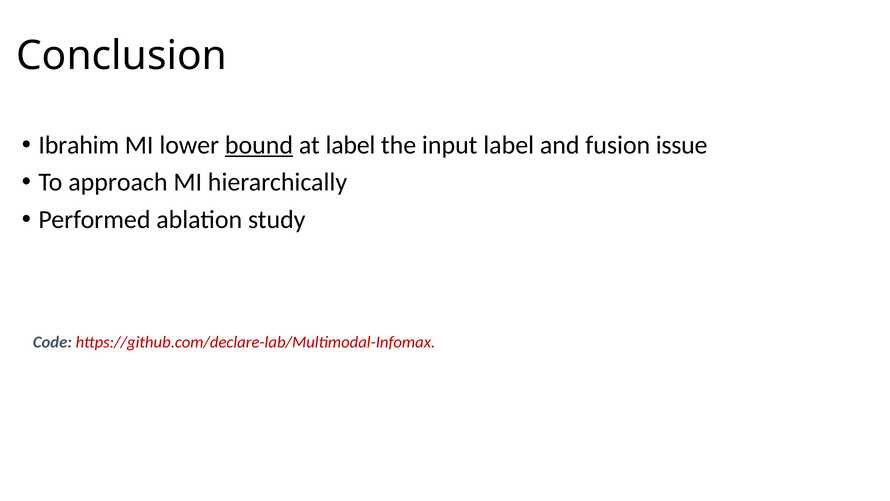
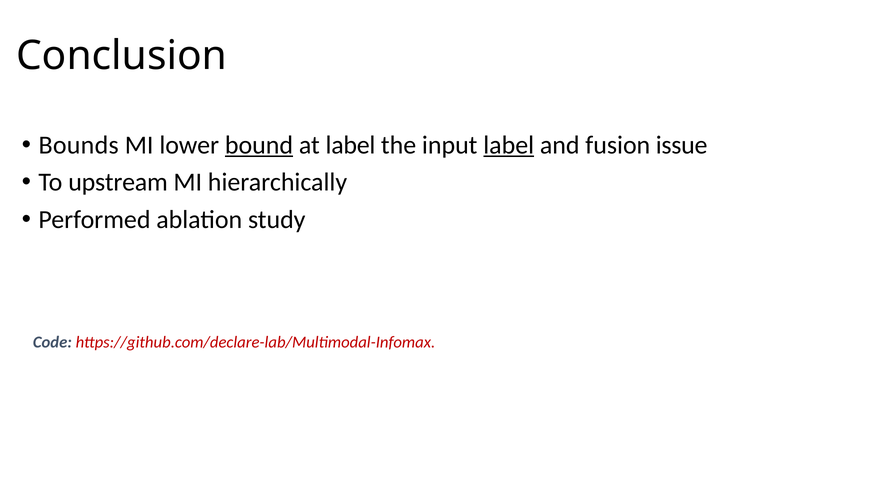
Ibrahim: Ibrahim -> Bounds
label at (509, 145) underline: none -> present
approach: approach -> upstream
